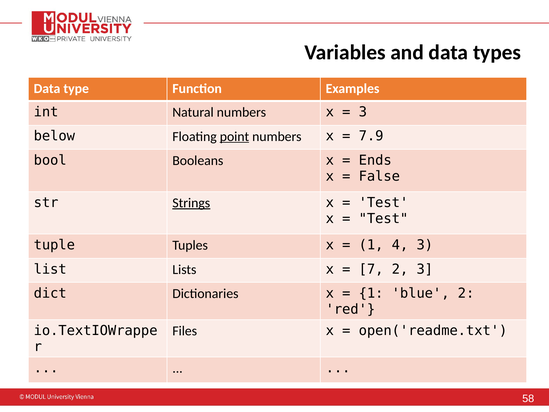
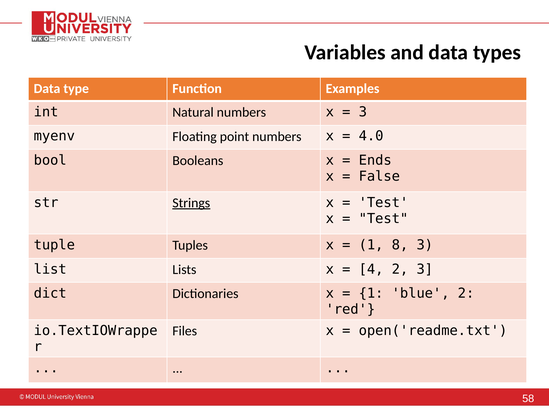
below: below -> myenv
point underline: present -> none
7.9: 7.9 -> 4.0
4: 4 -> 8
7: 7 -> 4
